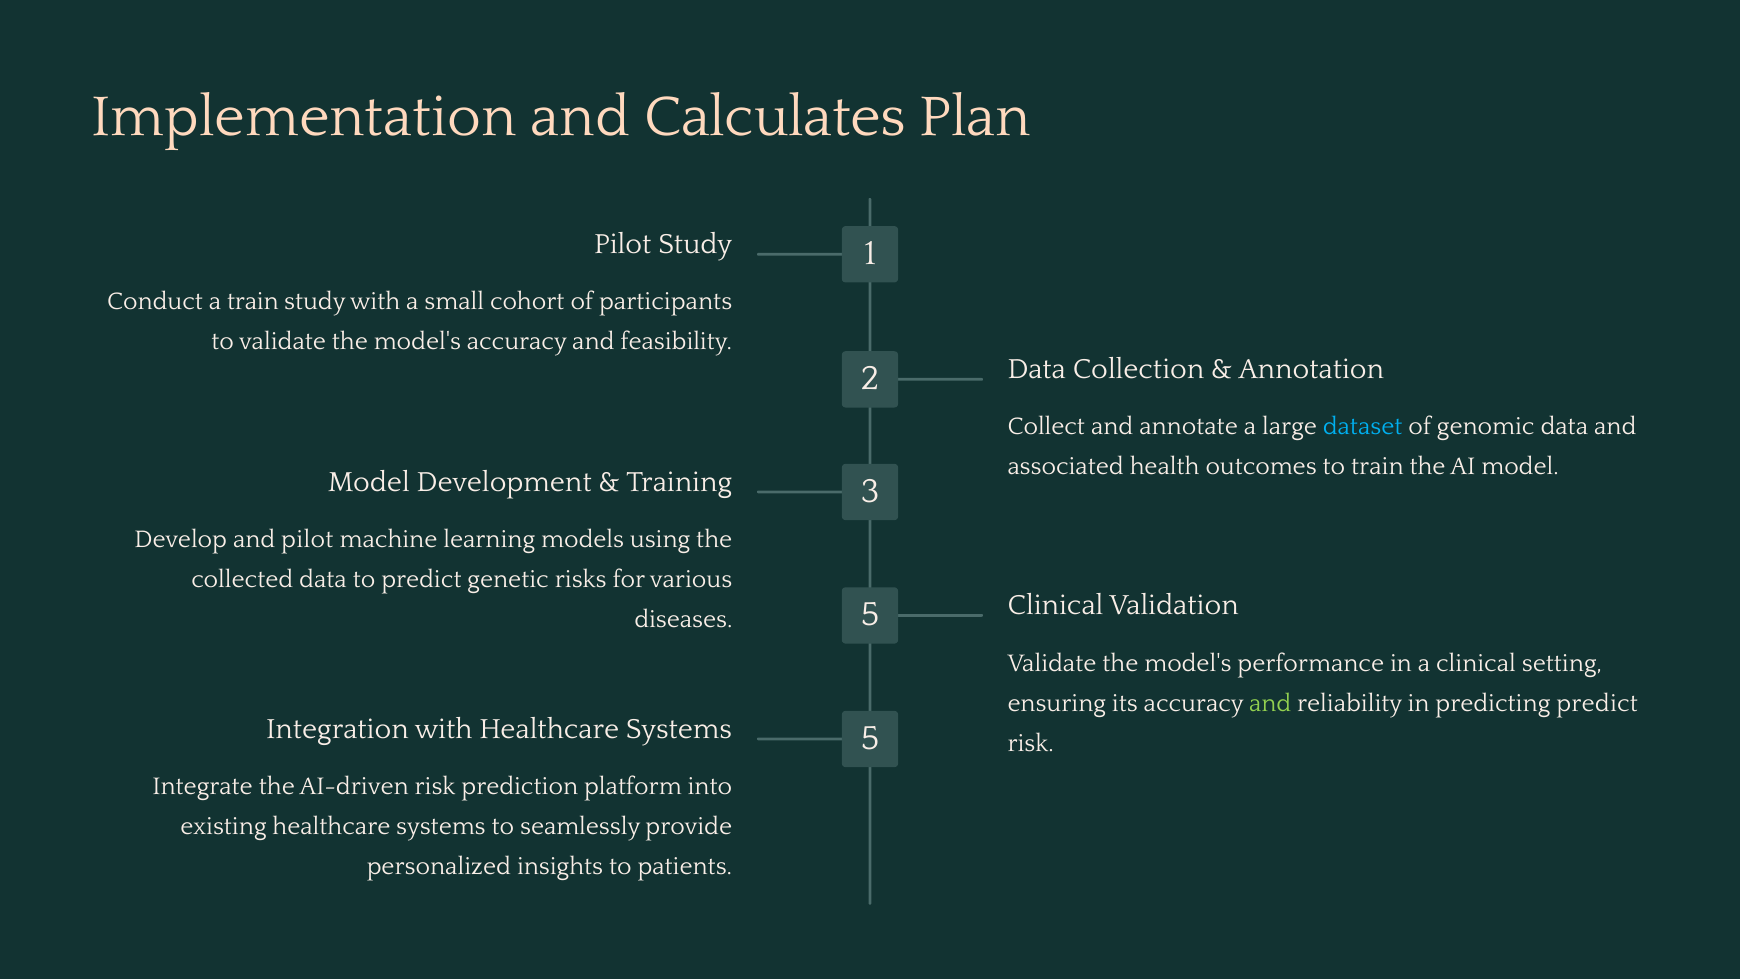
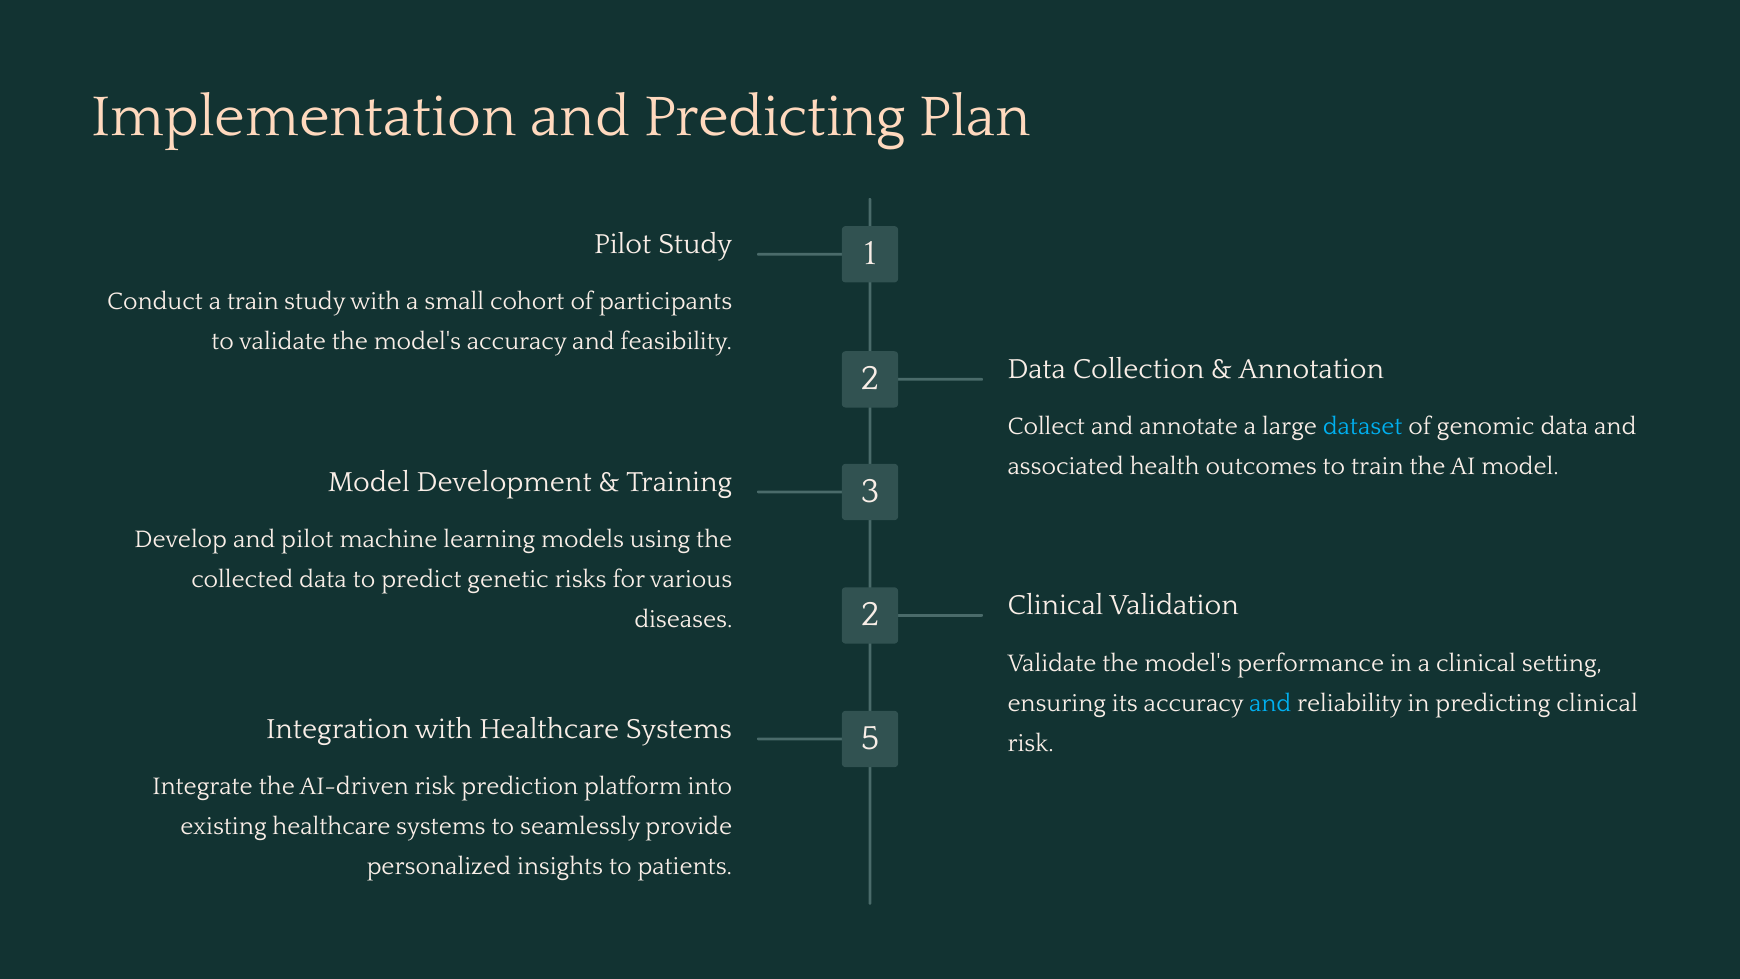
and Calculates: Calculates -> Predicting
diseases 5: 5 -> 2
and at (1270, 703) colour: light green -> light blue
predicting predict: predict -> clinical
